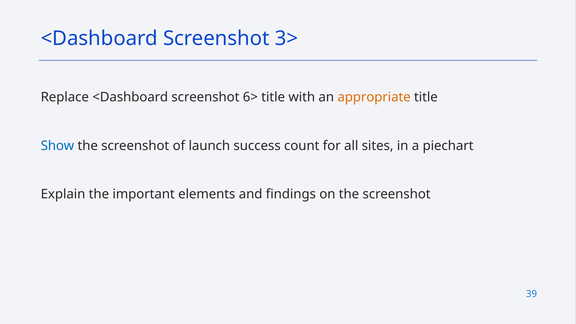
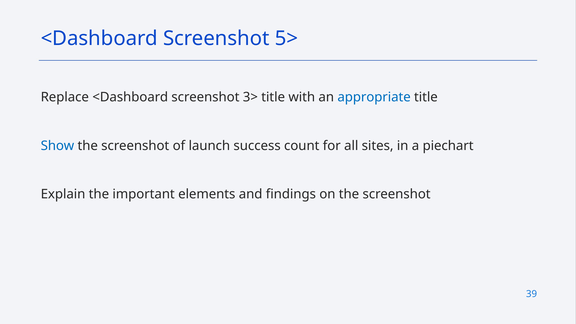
3>: 3> -> 5>
6>: 6> -> 3>
appropriate colour: orange -> blue
